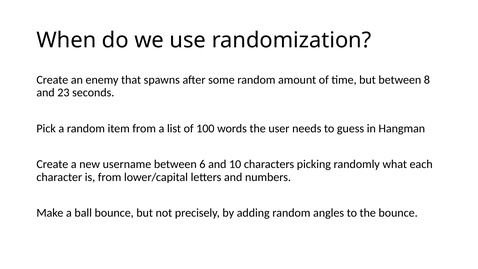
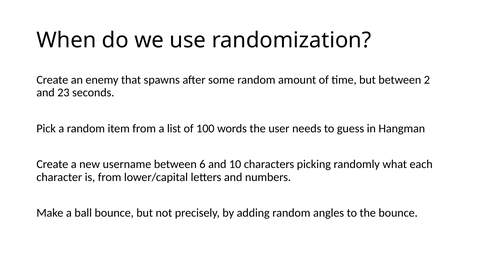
8: 8 -> 2
